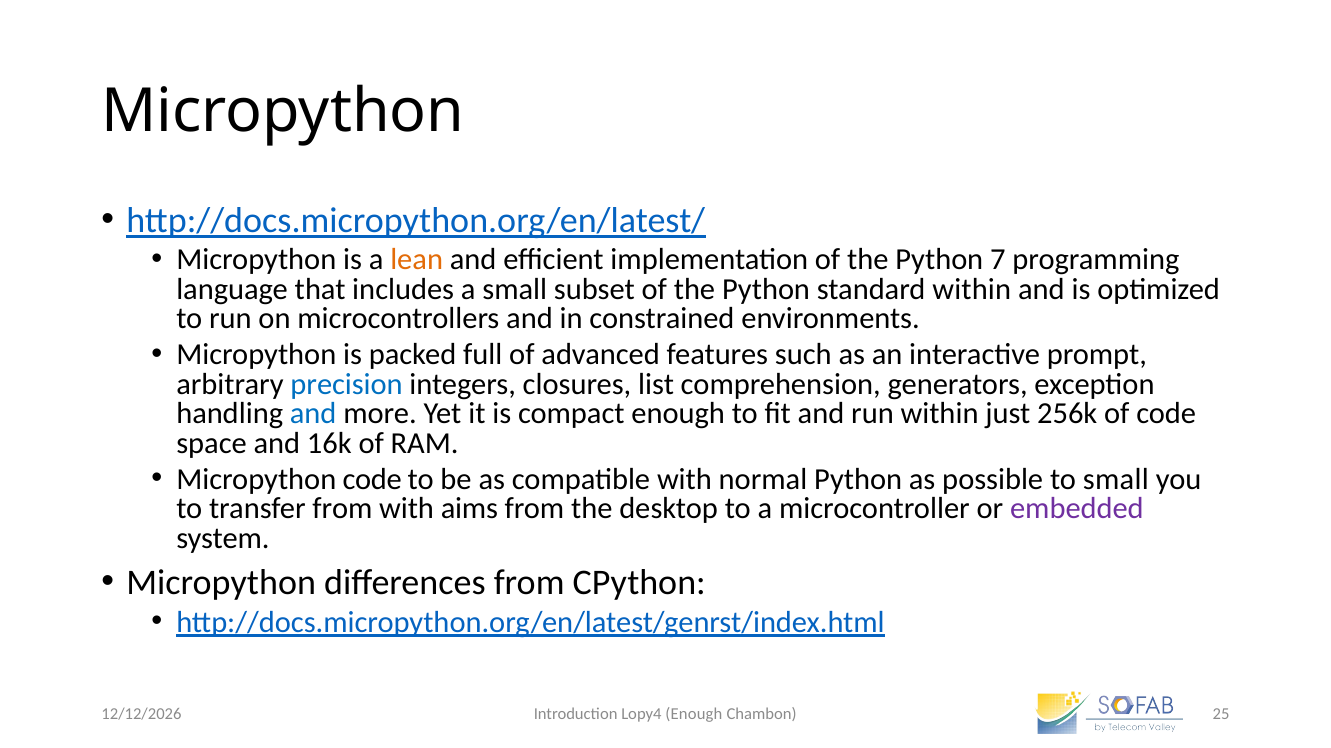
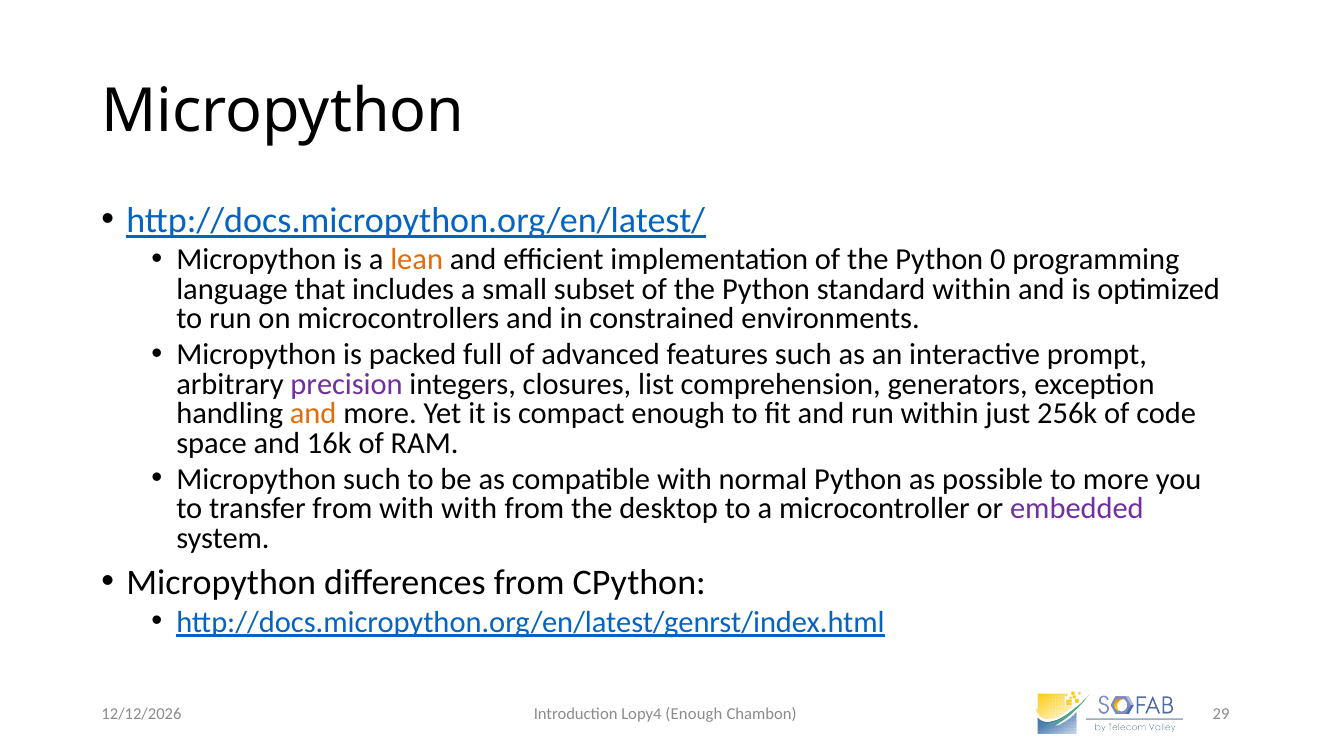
7: 7 -> 0
precision colour: blue -> purple
and at (313, 414) colour: blue -> orange
Micropython code: code -> such
to small: small -> more
with aims: aims -> with
25: 25 -> 29
